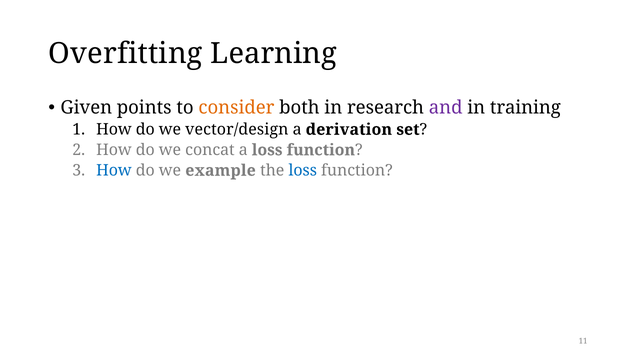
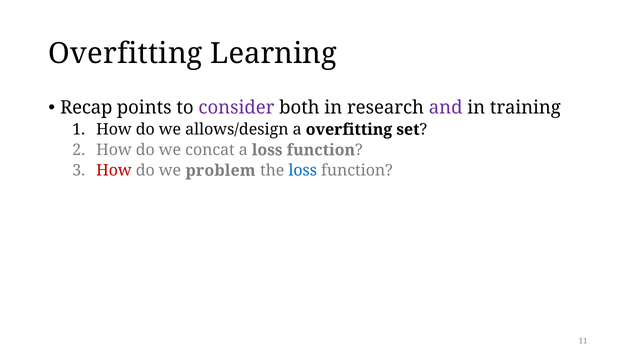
Given: Given -> Recap
consider colour: orange -> purple
vector/design: vector/design -> allows/design
a derivation: derivation -> overfitting
How at (114, 170) colour: blue -> red
example: example -> problem
